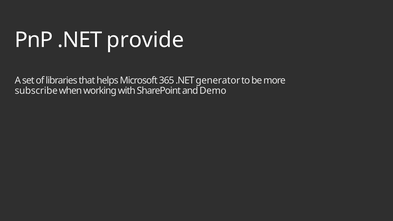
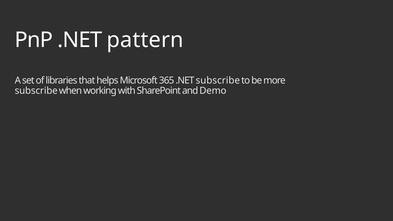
provide: provide -> pattern
.NET generator: generator -> subscribe
